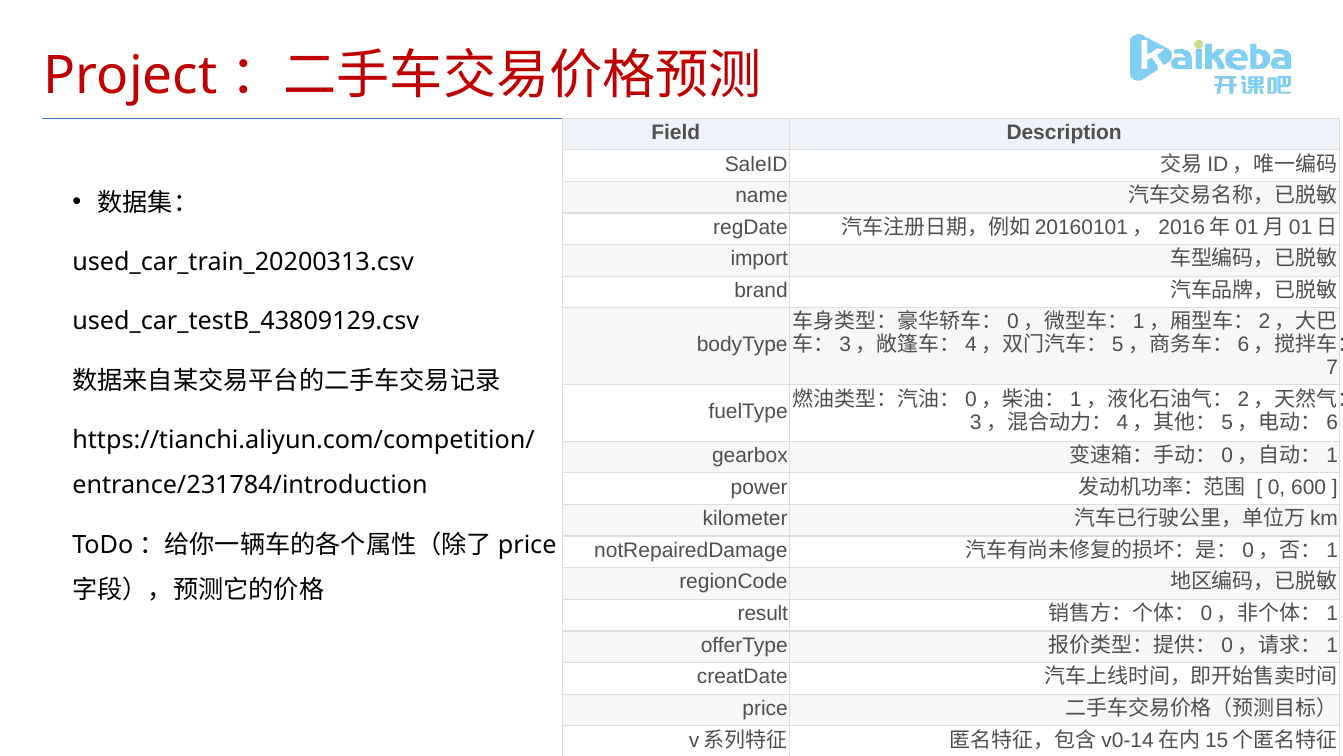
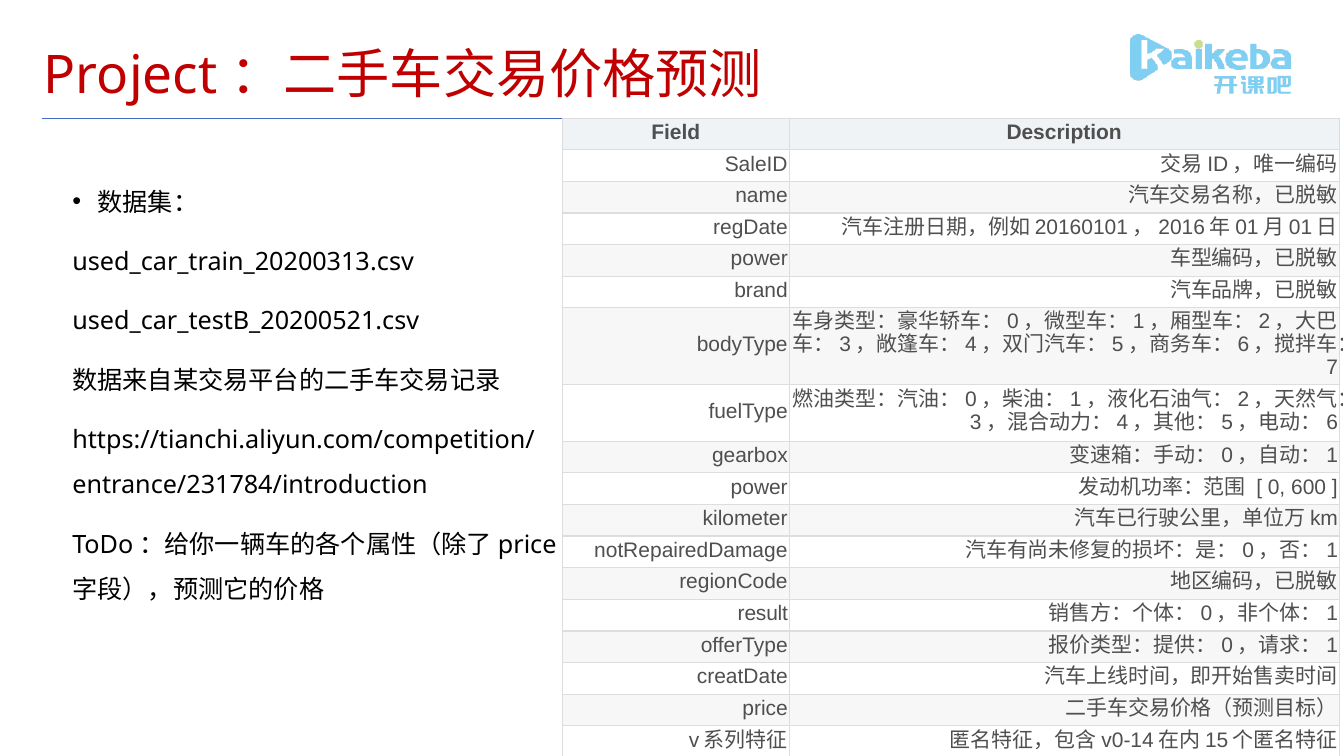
import at (759, 259): import -> power
used_car_testB_43809129.csv: used_car_testB_43809129.csv -> used_car_testB_20200521.csv
